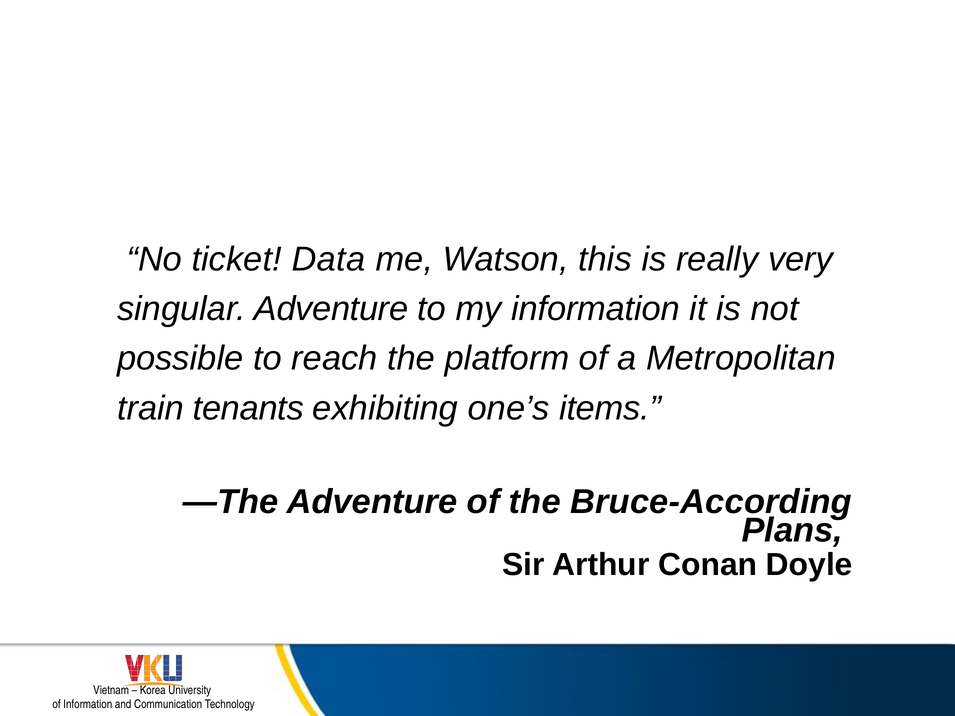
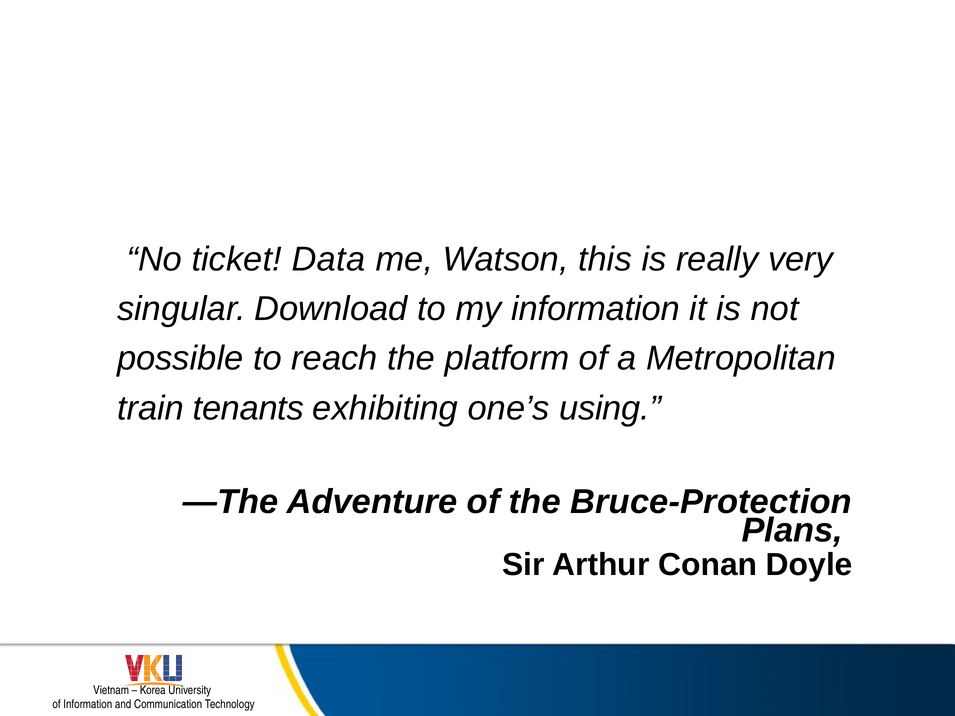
singular Adventure: Adventure -> Download
items: items -> using
Bruce-According: Bruce-According -> Bruce-Protection
